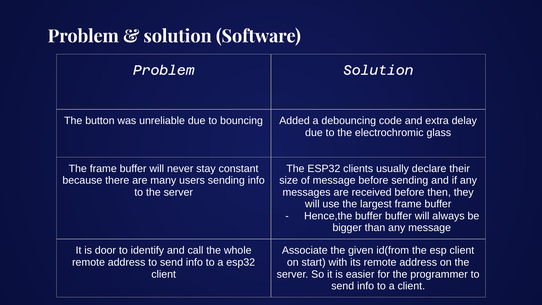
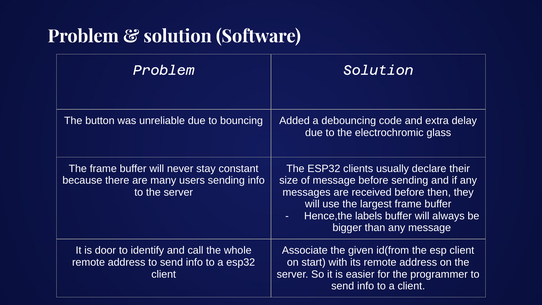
Hence,the buffer: buffer -> labels
